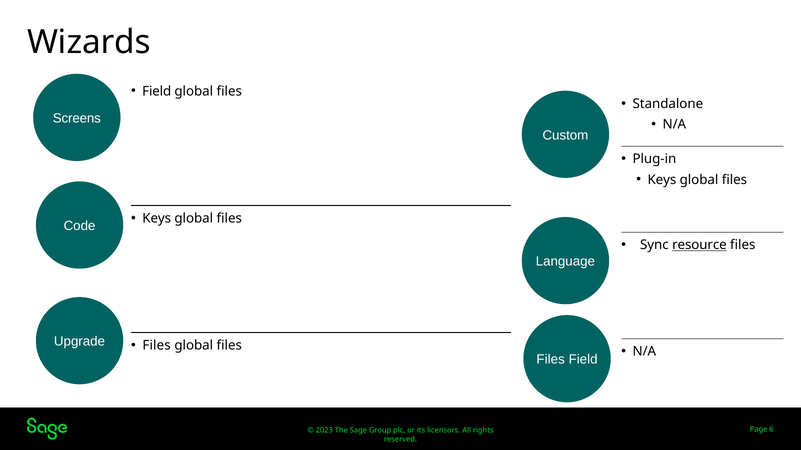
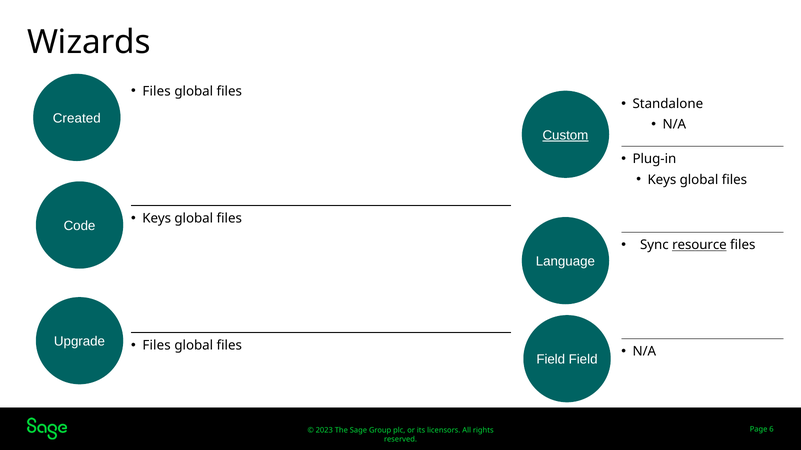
Field at (157, 91): Field -> Files
Screens: Screens -> Created
Custom underline: none -> present
Files at (551, 360): Files -> Field
